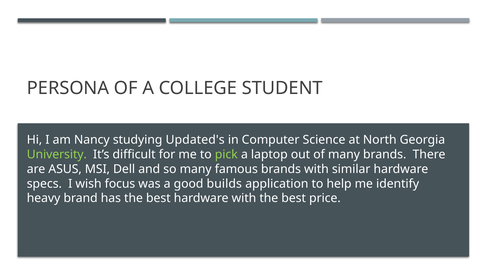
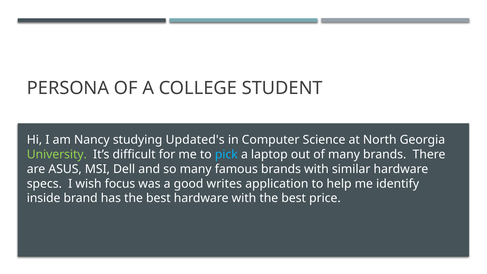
pick colour: light green -> light blue
builds: builds -> writes
heavy: heavy -> inside
